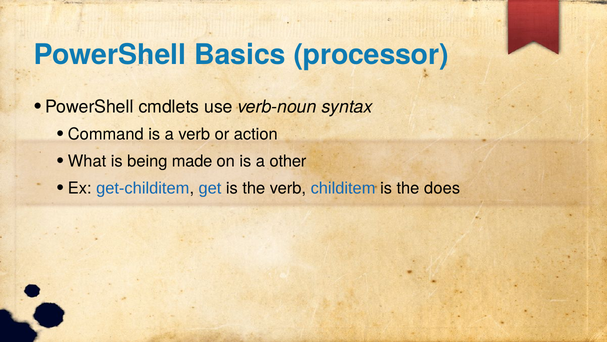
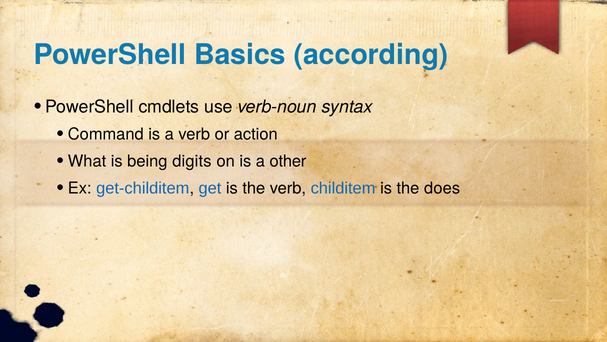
processor: processor -> according
made: made -> digits
